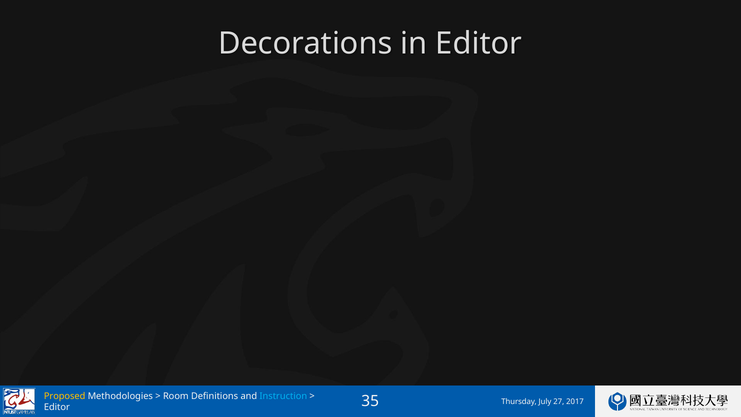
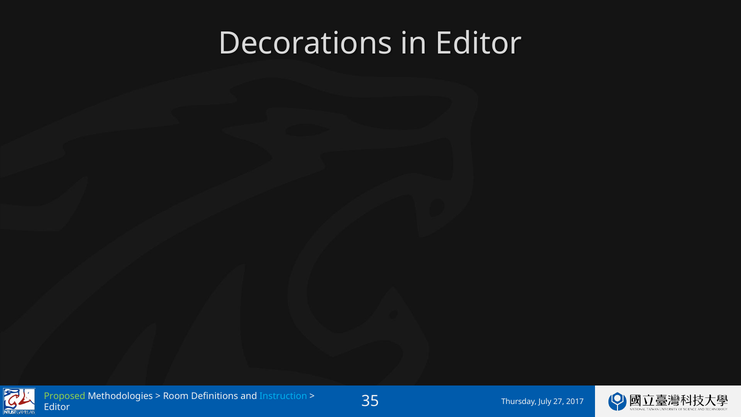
Proposed colour: yellow -> light green
